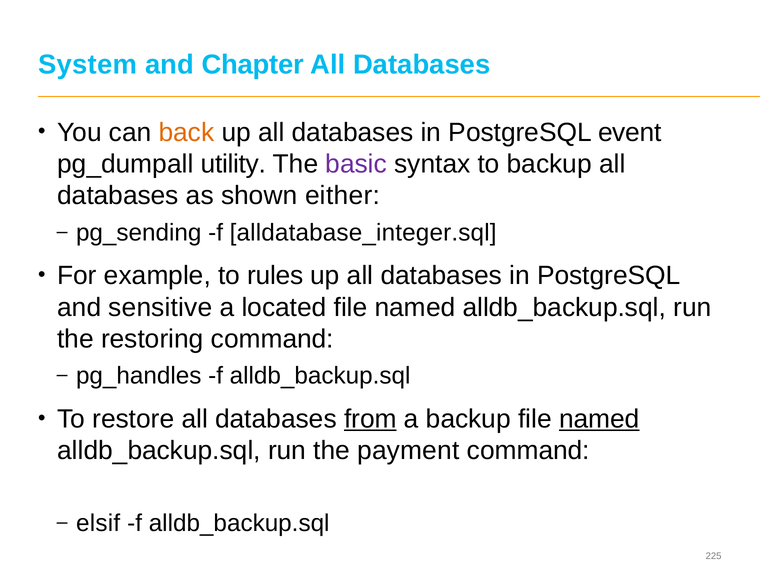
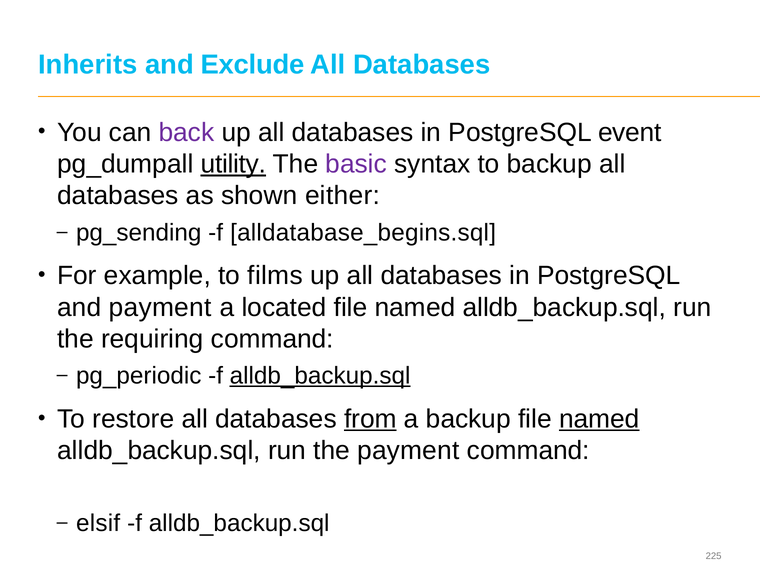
System: System -> Inherits
Chapter: Chapter -> Exclude
back colour: orange -> purple
utility underline: none -> present
alldatabase_integer.sql: alldatabase_integer.sql -> alldatabase_begins.sql
rules: rules -> films
and sensitive: sensitive -> payment
restoring: restoring -> requiring
pg_handles: pg_handles -> pg_periodic
alldb_backup.sql at (320, 376) underline: none -> present
